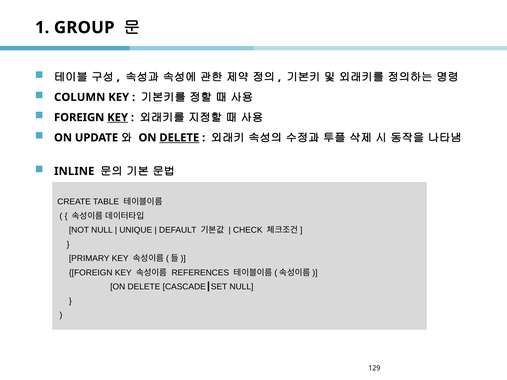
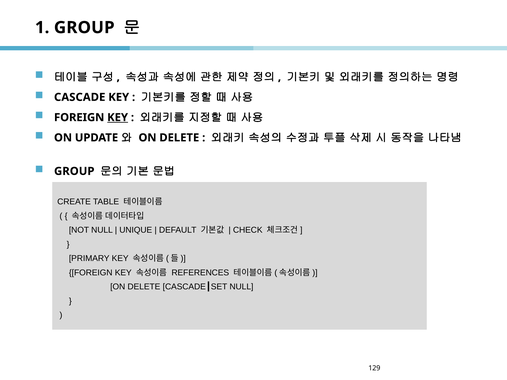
COLUMN at (80, 97): COLUMN -> CASCADE
DELETE at (179, 138) underline: present -> none
INLINE at (74, 171): INLINE -> GROUP
